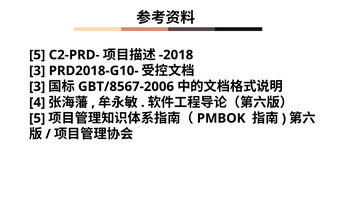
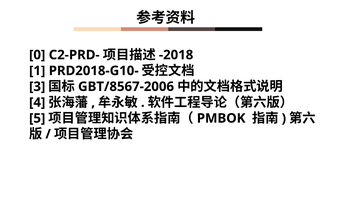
5 at (37, 55): 5 -> 0
3 at (37, 71): 3 -> 1
